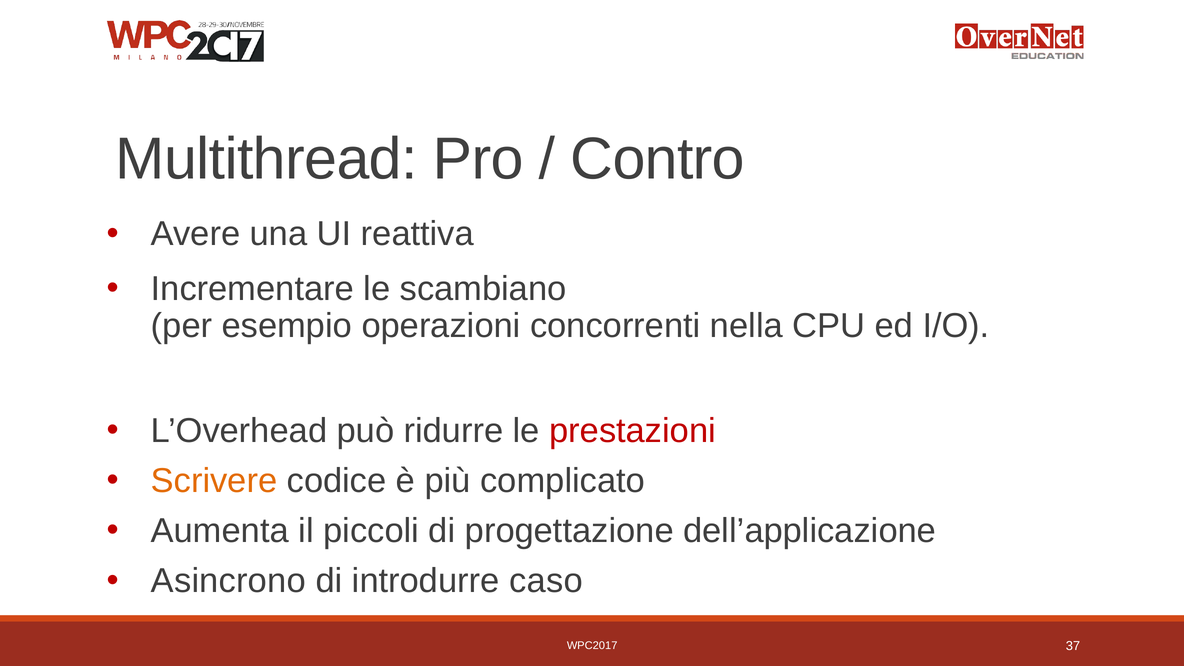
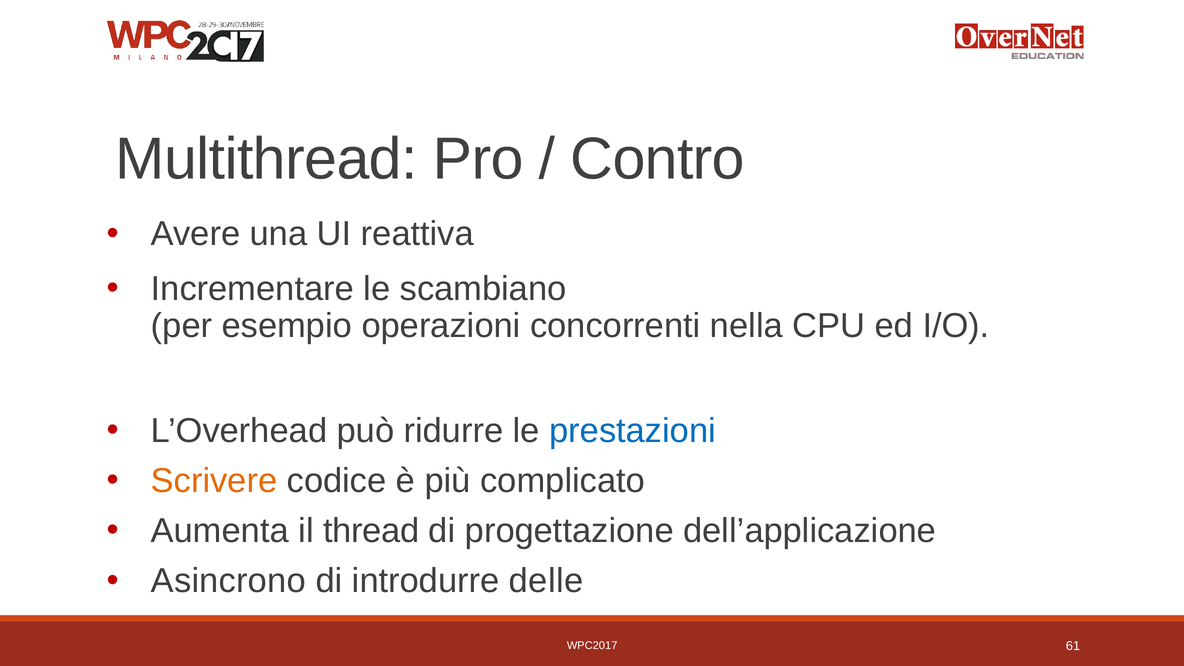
prestazioni colour: red -> blue
piccoli: piccoli -> thread
caso: caso -> delle
37: 37 -> 61
